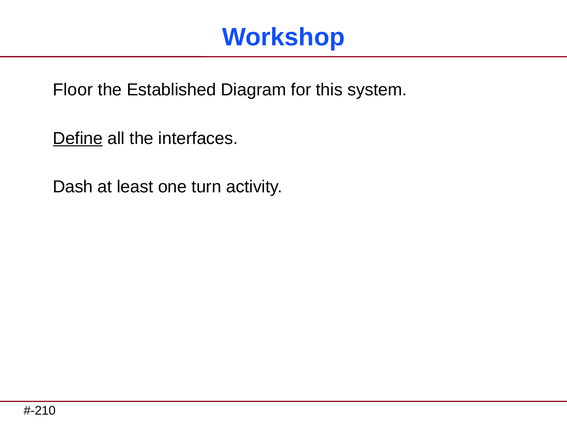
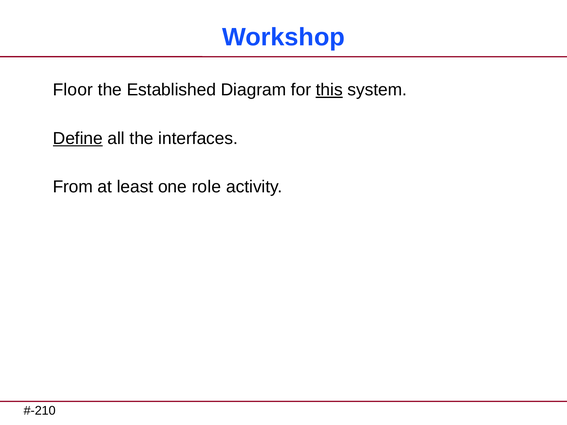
this underline: none -> present
Dash: Dash -> From
turn: turn -> role
